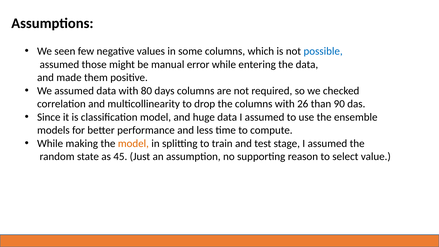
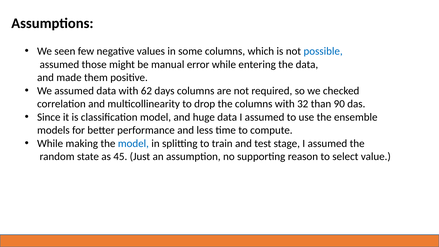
80: 80 -> 62
26: 26 -> 32
model at (133, 143) colour: orange -> blue
